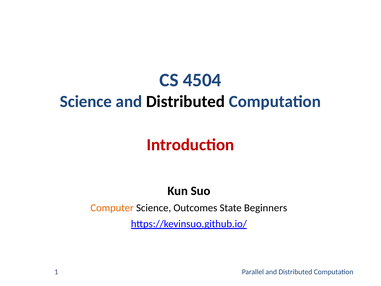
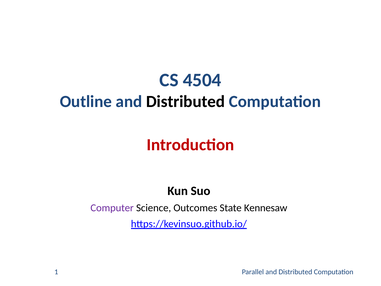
Science at (86, 102): Science -> Outline
Computer colour: orange -> purple
Beginners: Beginners -> Kennesaw
